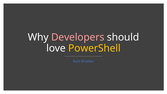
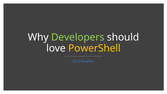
Developers colour: pink -> light green
